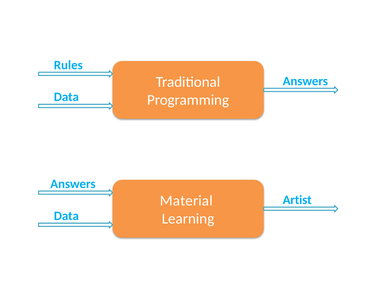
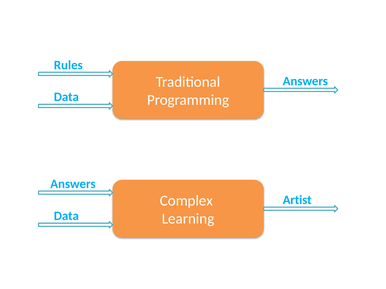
Material: Material -> Complex
